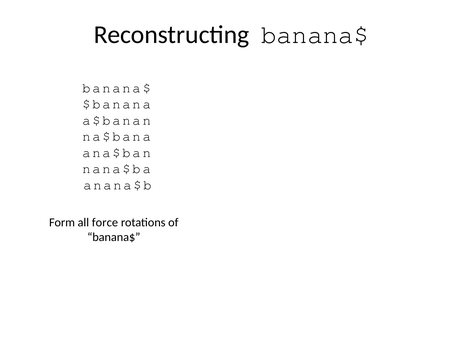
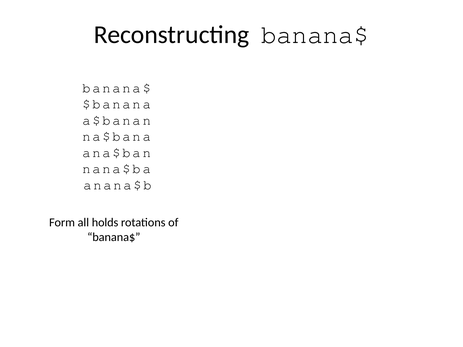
force: force -> holds
